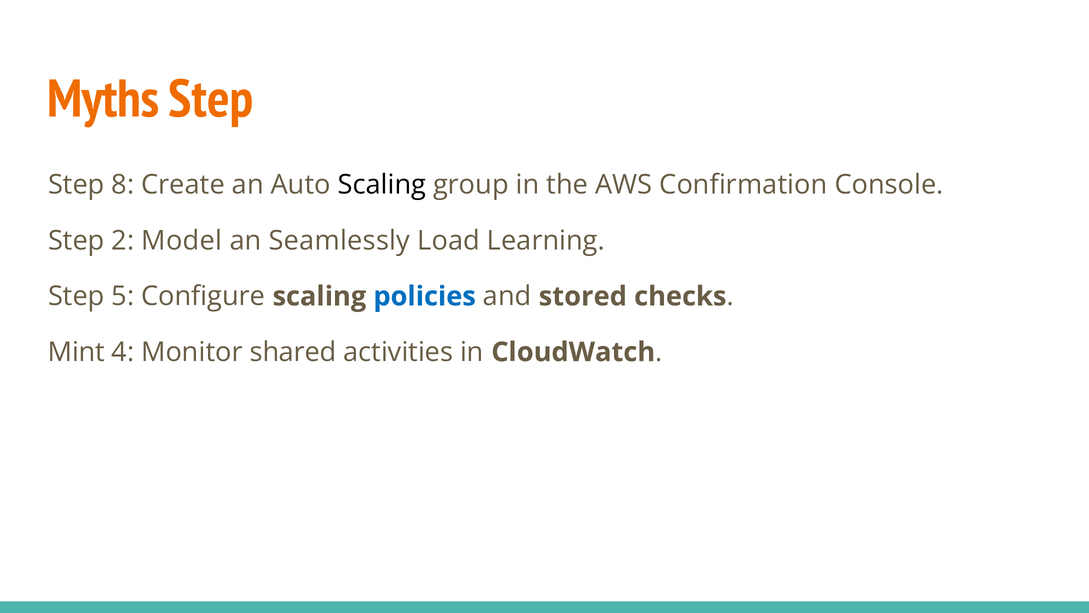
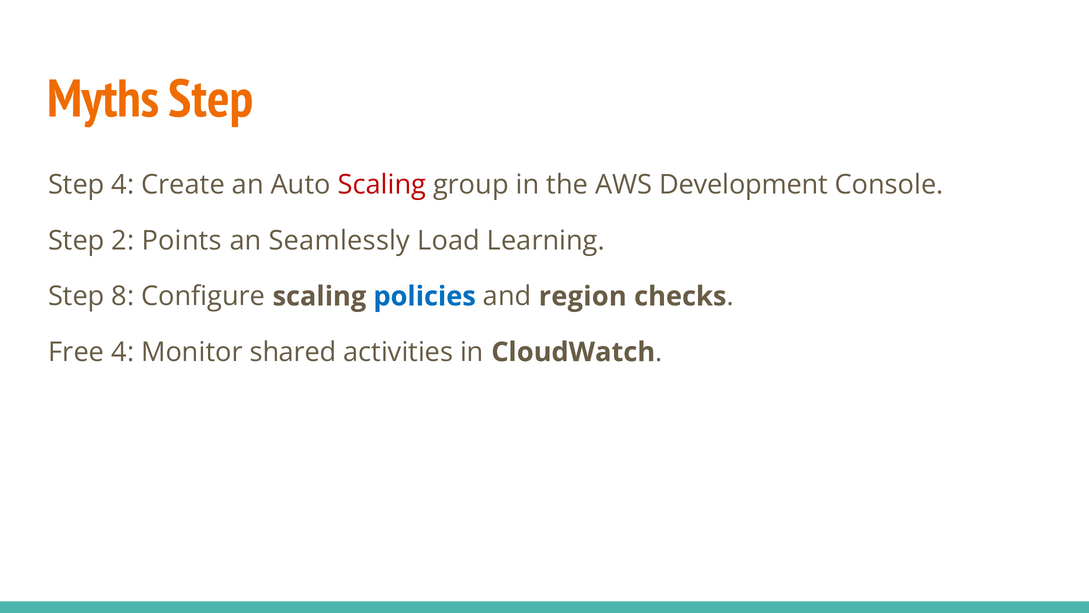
Step 8: 8 -> 4
Scaling at (382, 185) colour: black -> red
Confirmation: Confirmation -> Development
Model: Model -> Points
5: 5 -> 8
stored: stored -> region
Mint: Mint -> Free
